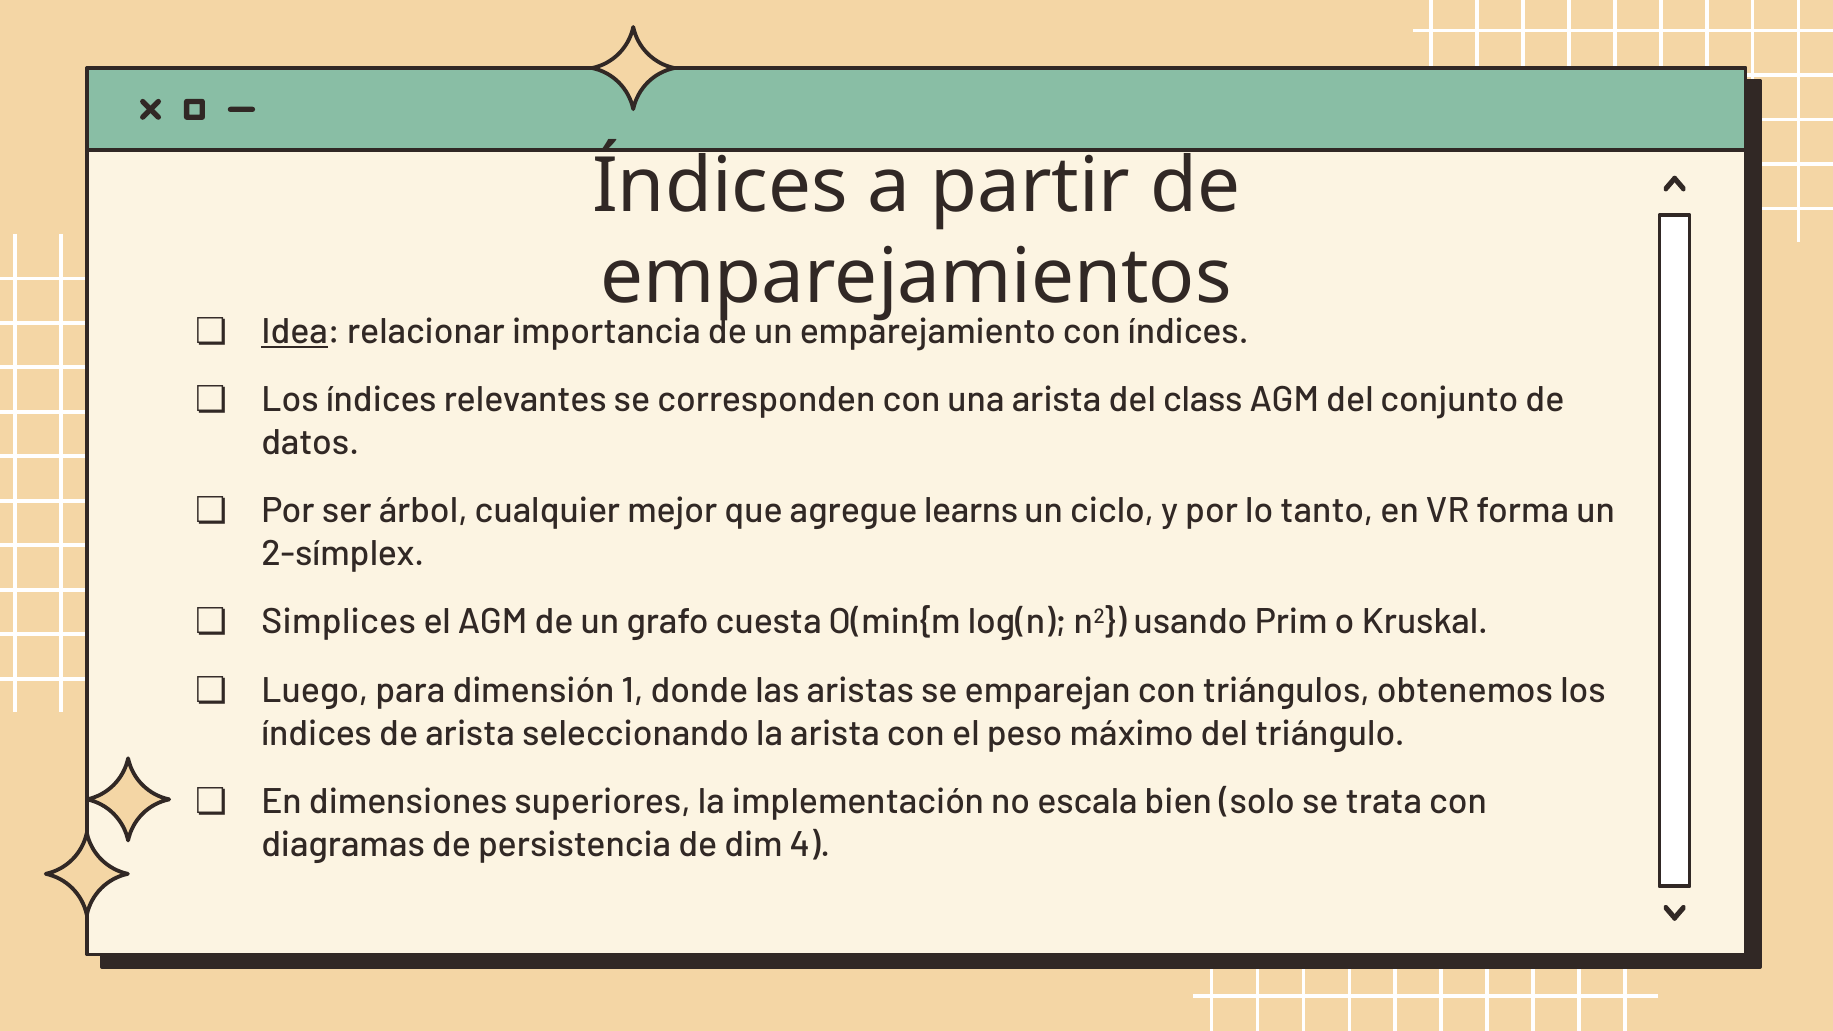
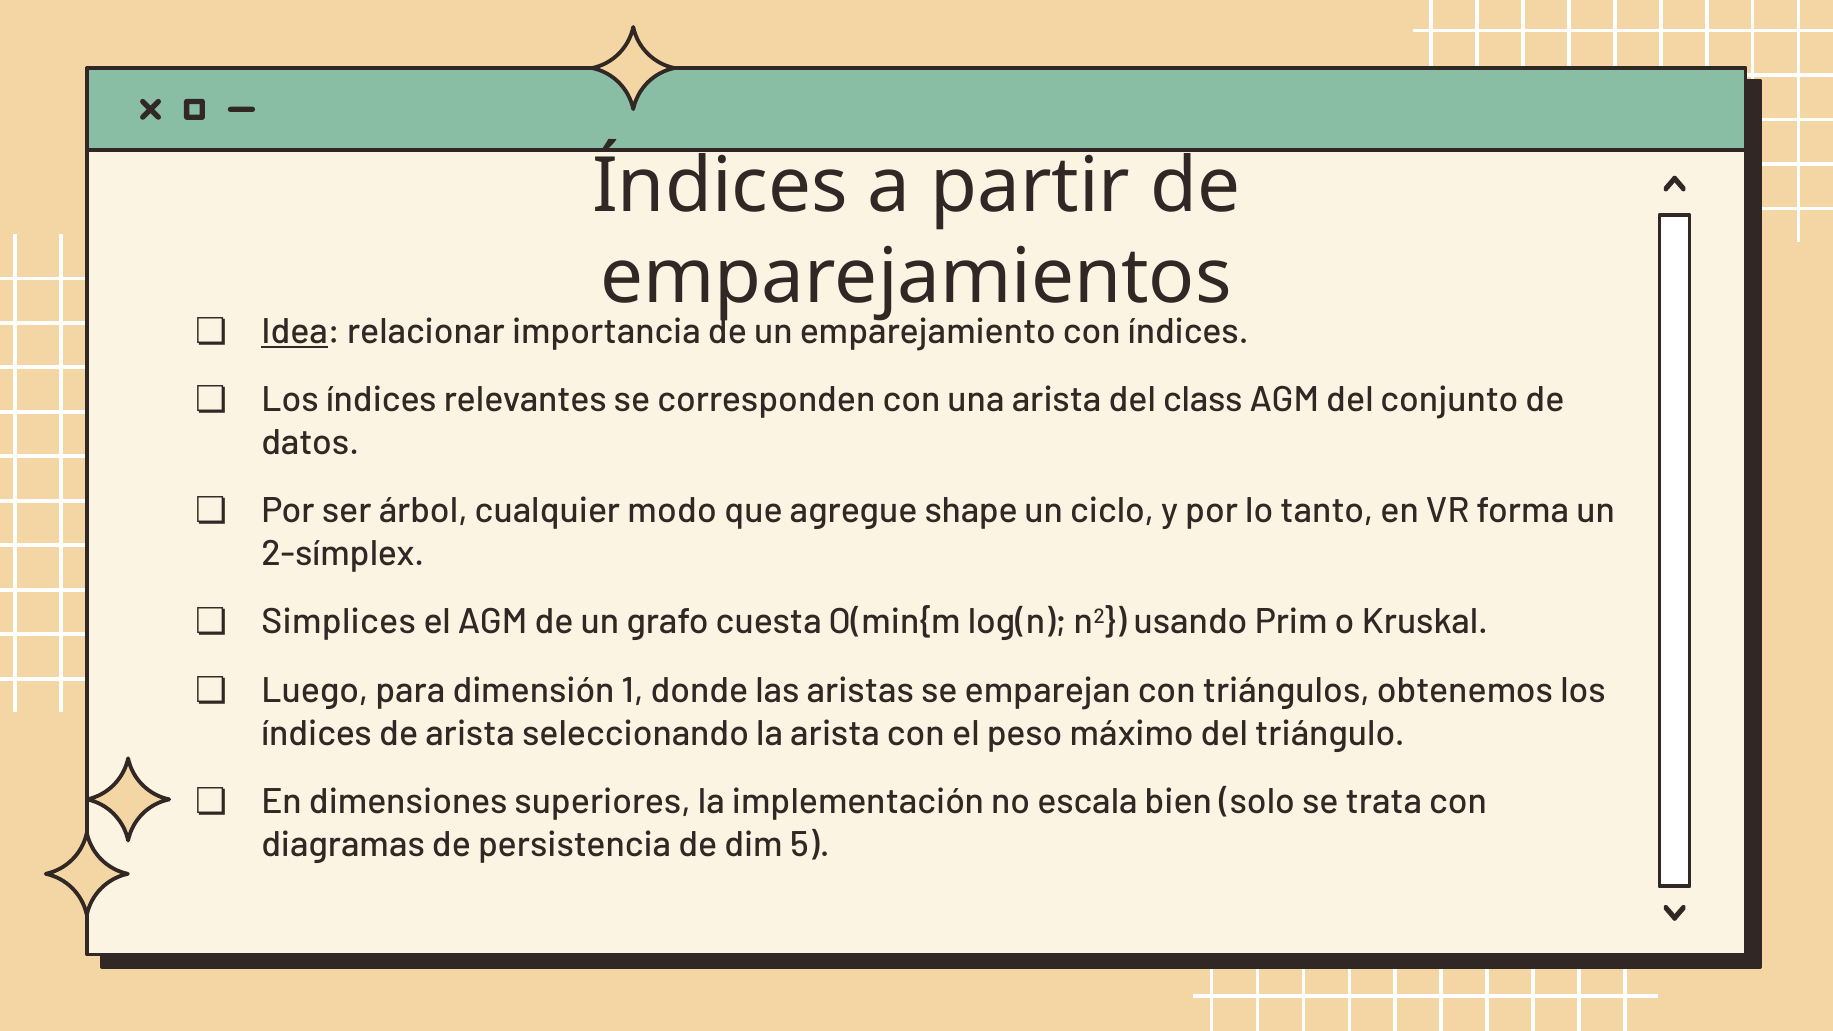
mejor: mejor -> modo
learns: learns -> shape
4: 4 -> 5
